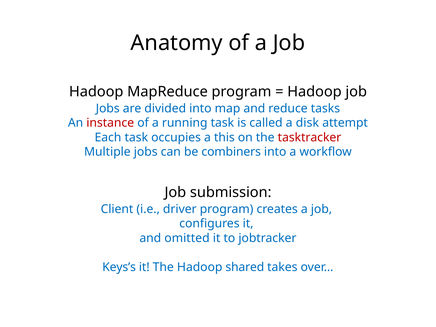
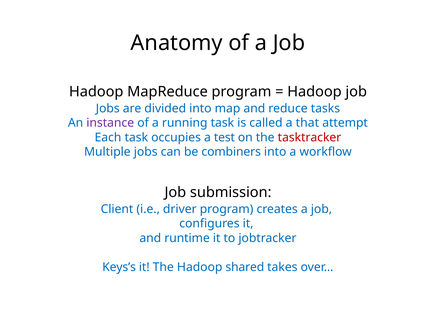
instance colour: red -> purple
disk: disk -> that
this: this -> test
omitted: omitted -> runtime
